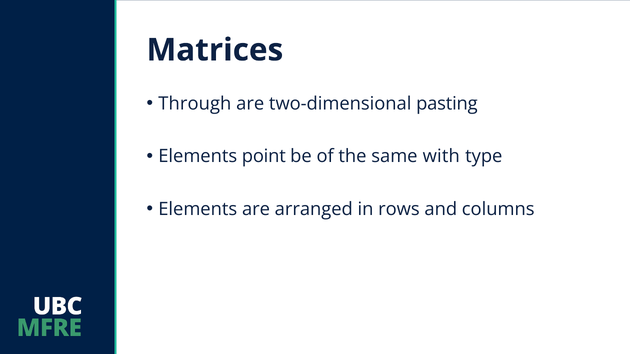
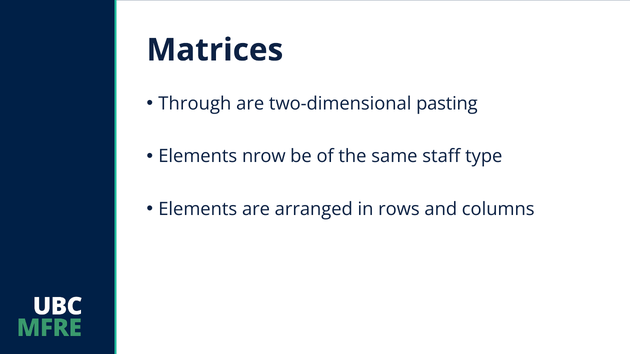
point: point -> nrow
with: with -> staff
